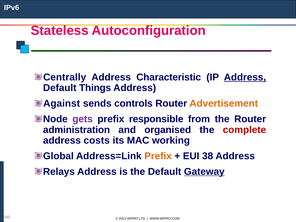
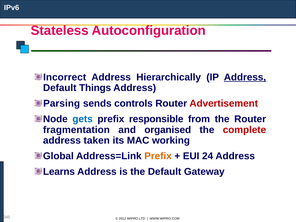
Centrally: Centrally -> Incorrect
Characteristic: Characteristic -> Hierarchically
Against: Against -> Parsing
Advertisement colour: orange -> red
gets colour: purple -> blue
administration: administration -> fragmentation
costs: costs -> taken
38: 38 -> 24
Relays: Relays -> Learns
Gateway underline: present -> none
